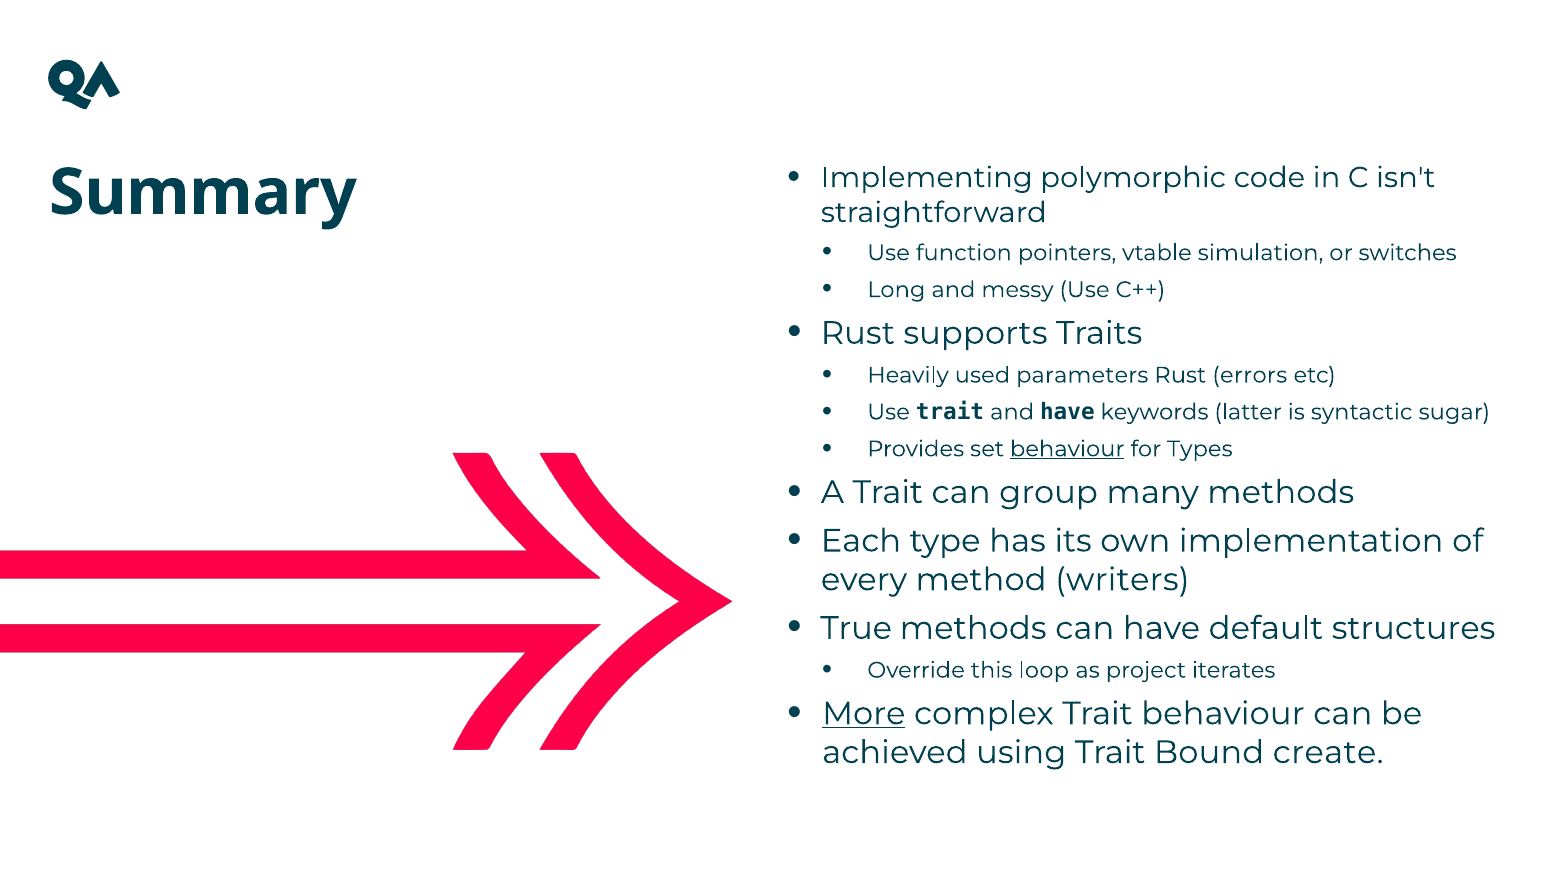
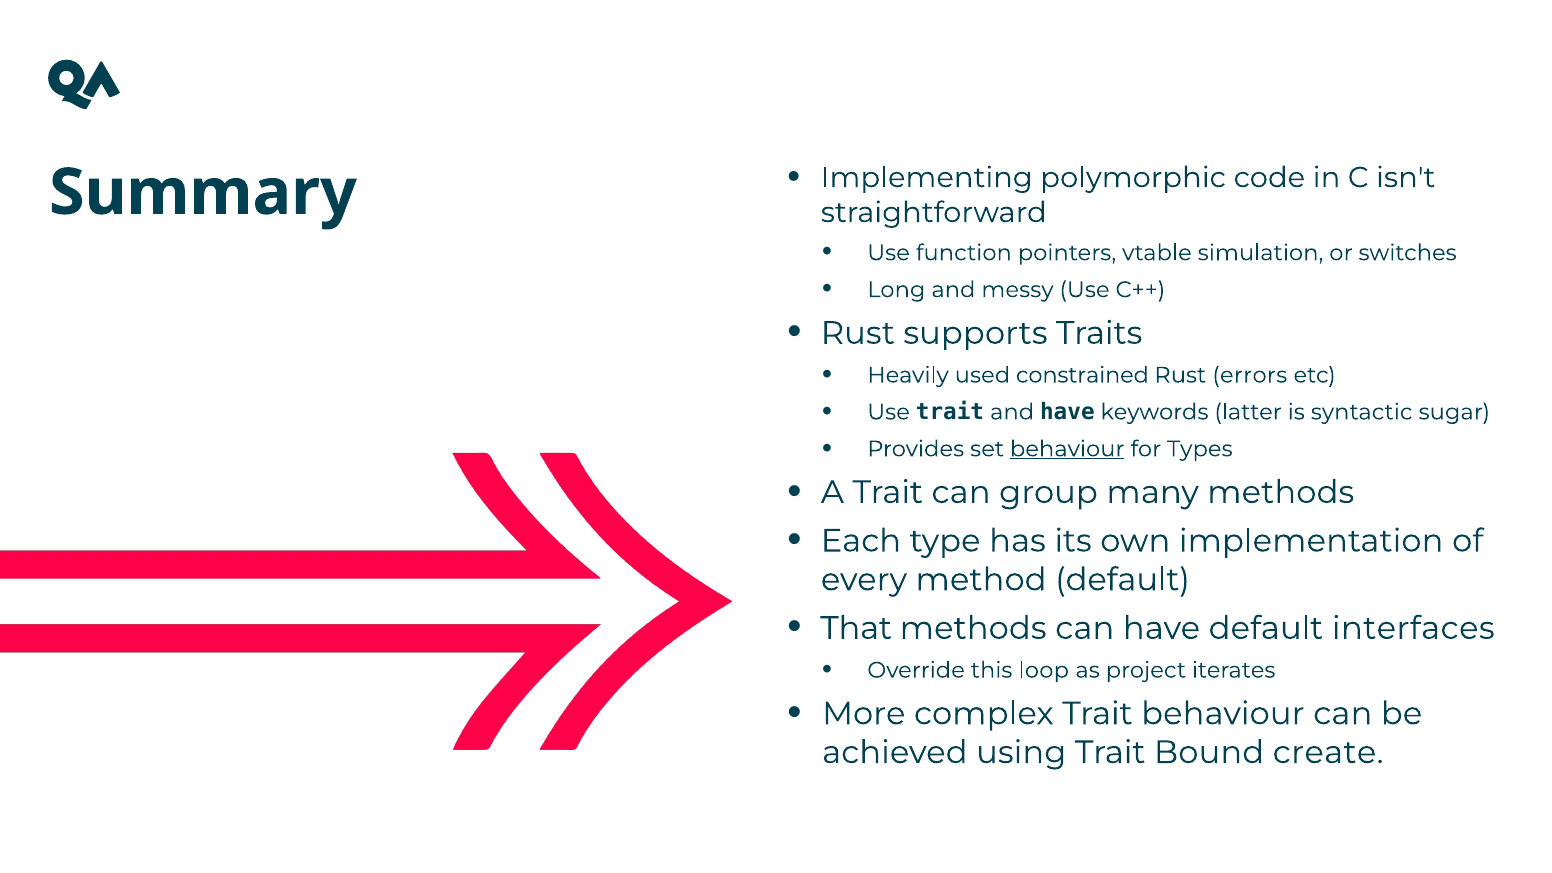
parameters: parameters -> constrained
method writers: writers -> default
True: True -> That
structures: structures -> interfaces
More underline: present -> none
